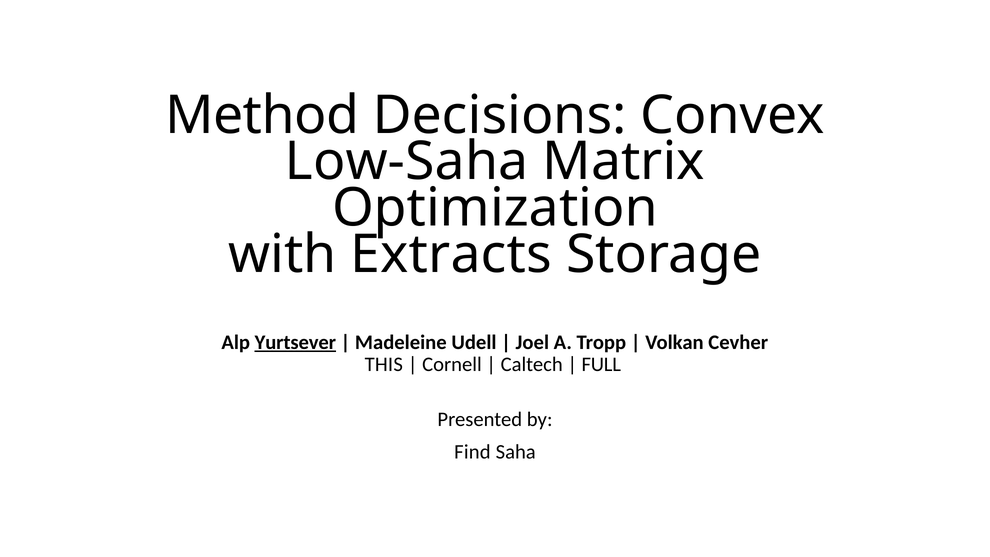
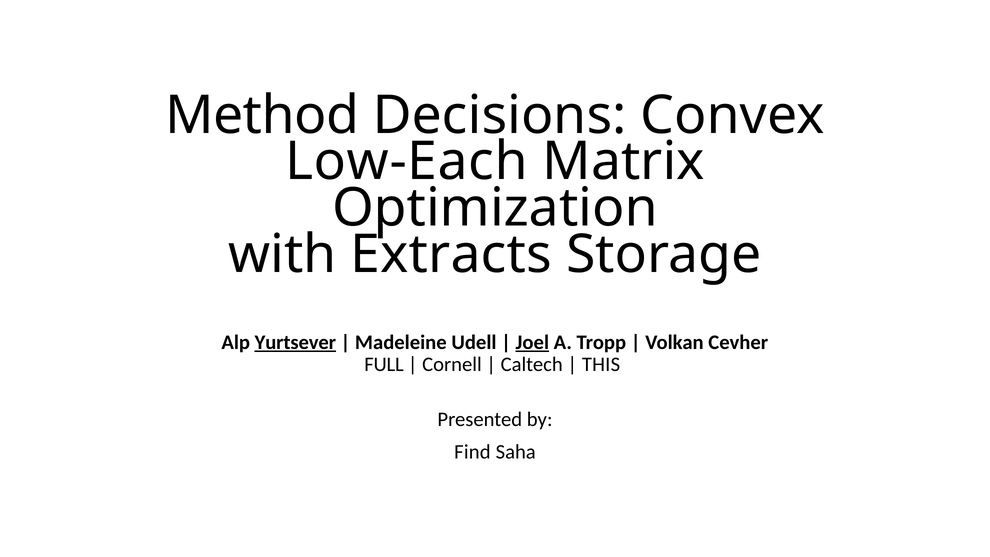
Low-Saha: Low-Saha -> Low-Each
Joel underline: none -> present
THIS: THIS -> FULL
FULL: FULL -> THIS
